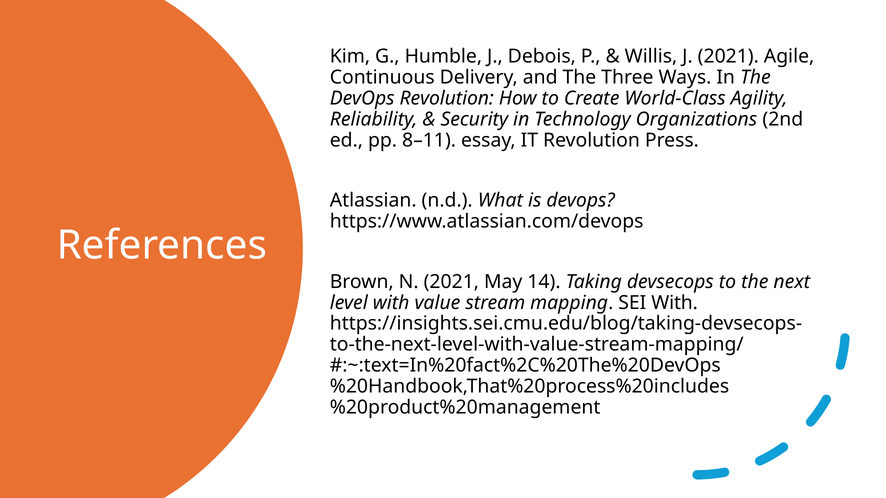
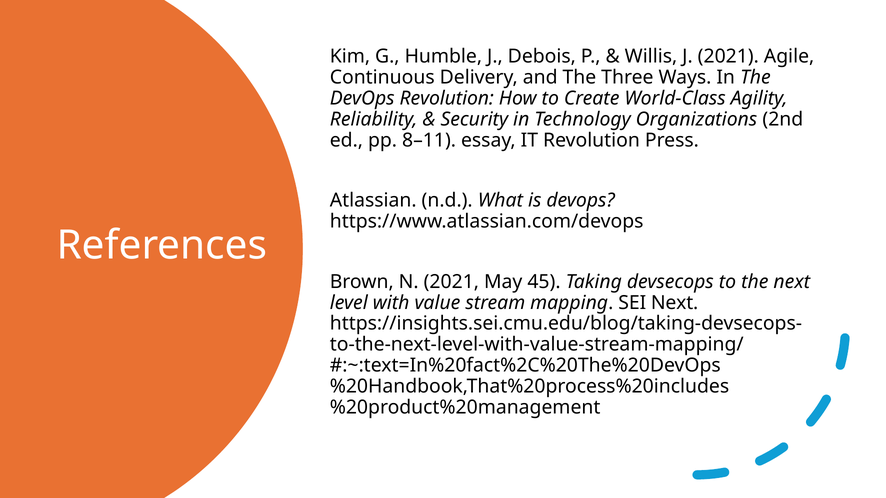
14: 14 -> 45
SEI With: With -> Next
